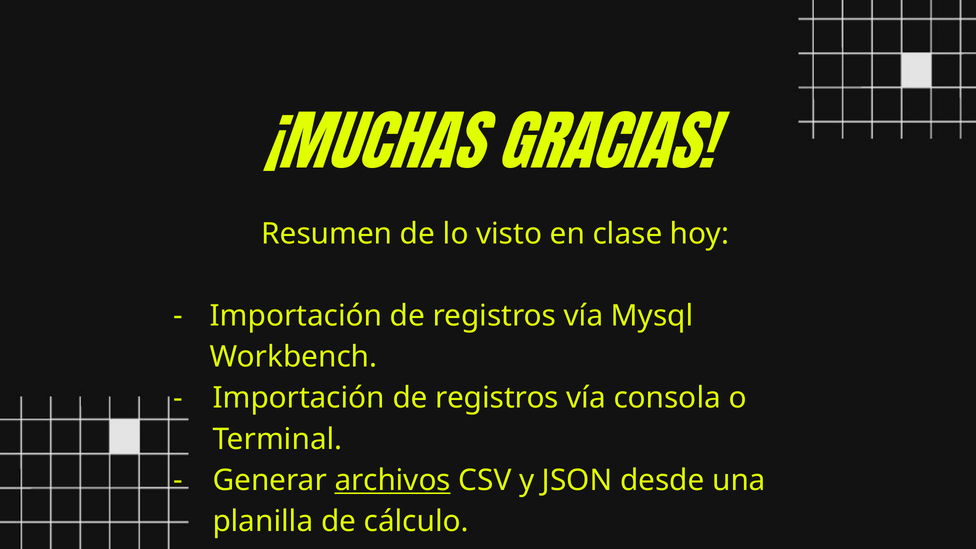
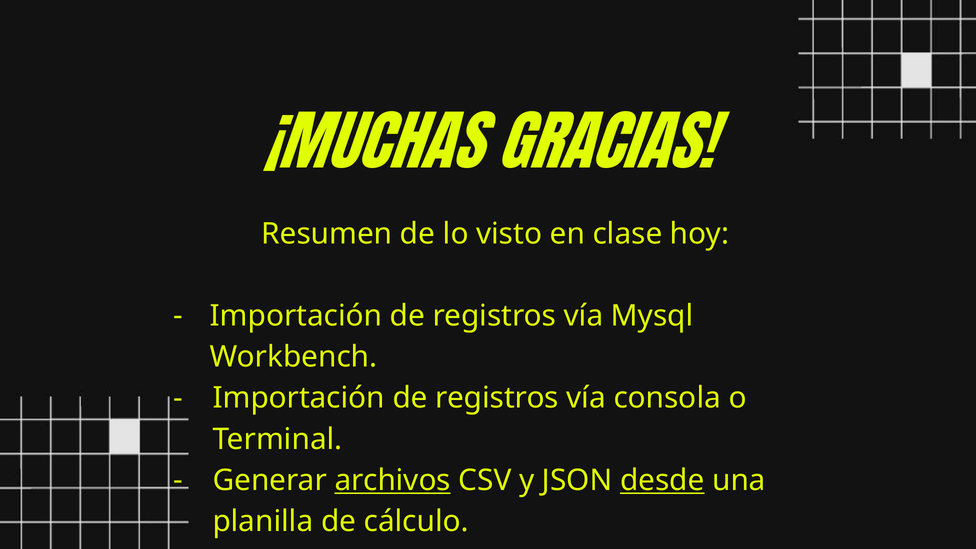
desde underline: none -> present
